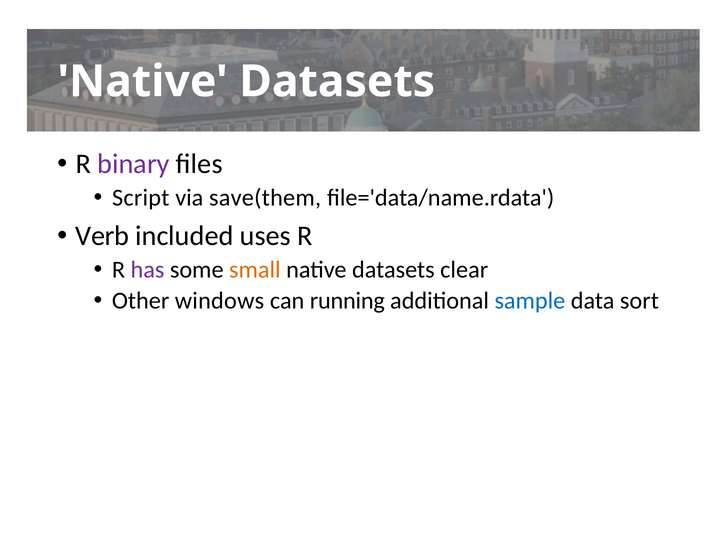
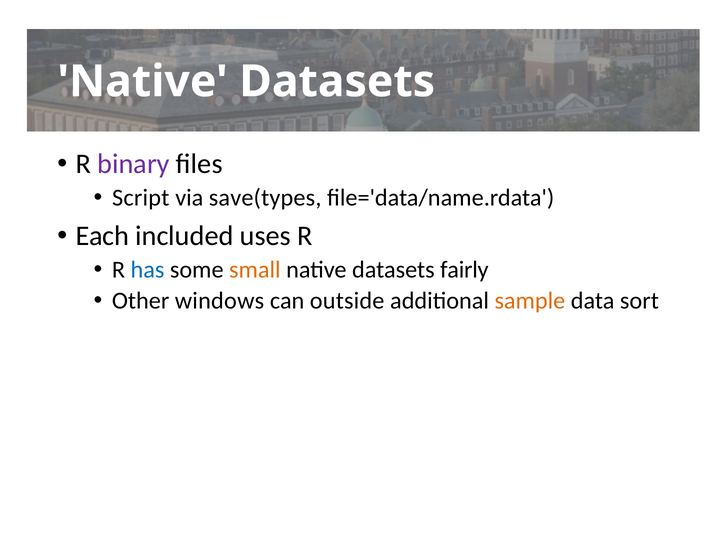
save(them: save(them -> save(types
Verb: Verb -> Each
has colour: purple -> blue
clear: clear -> fairly
running: running -> outside
sample colour: blue -> orange
